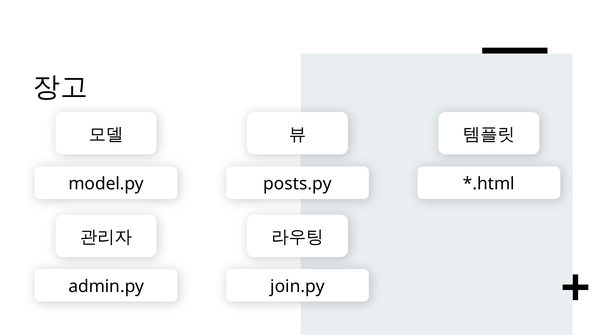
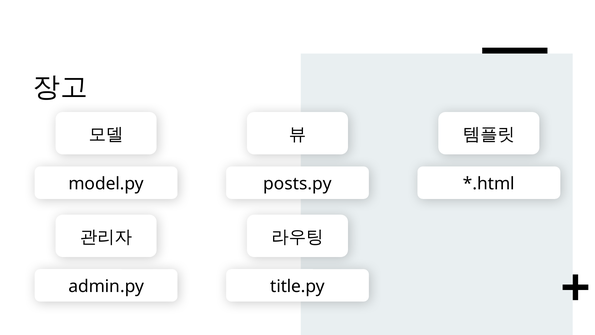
join.py: join.py -> title.py
